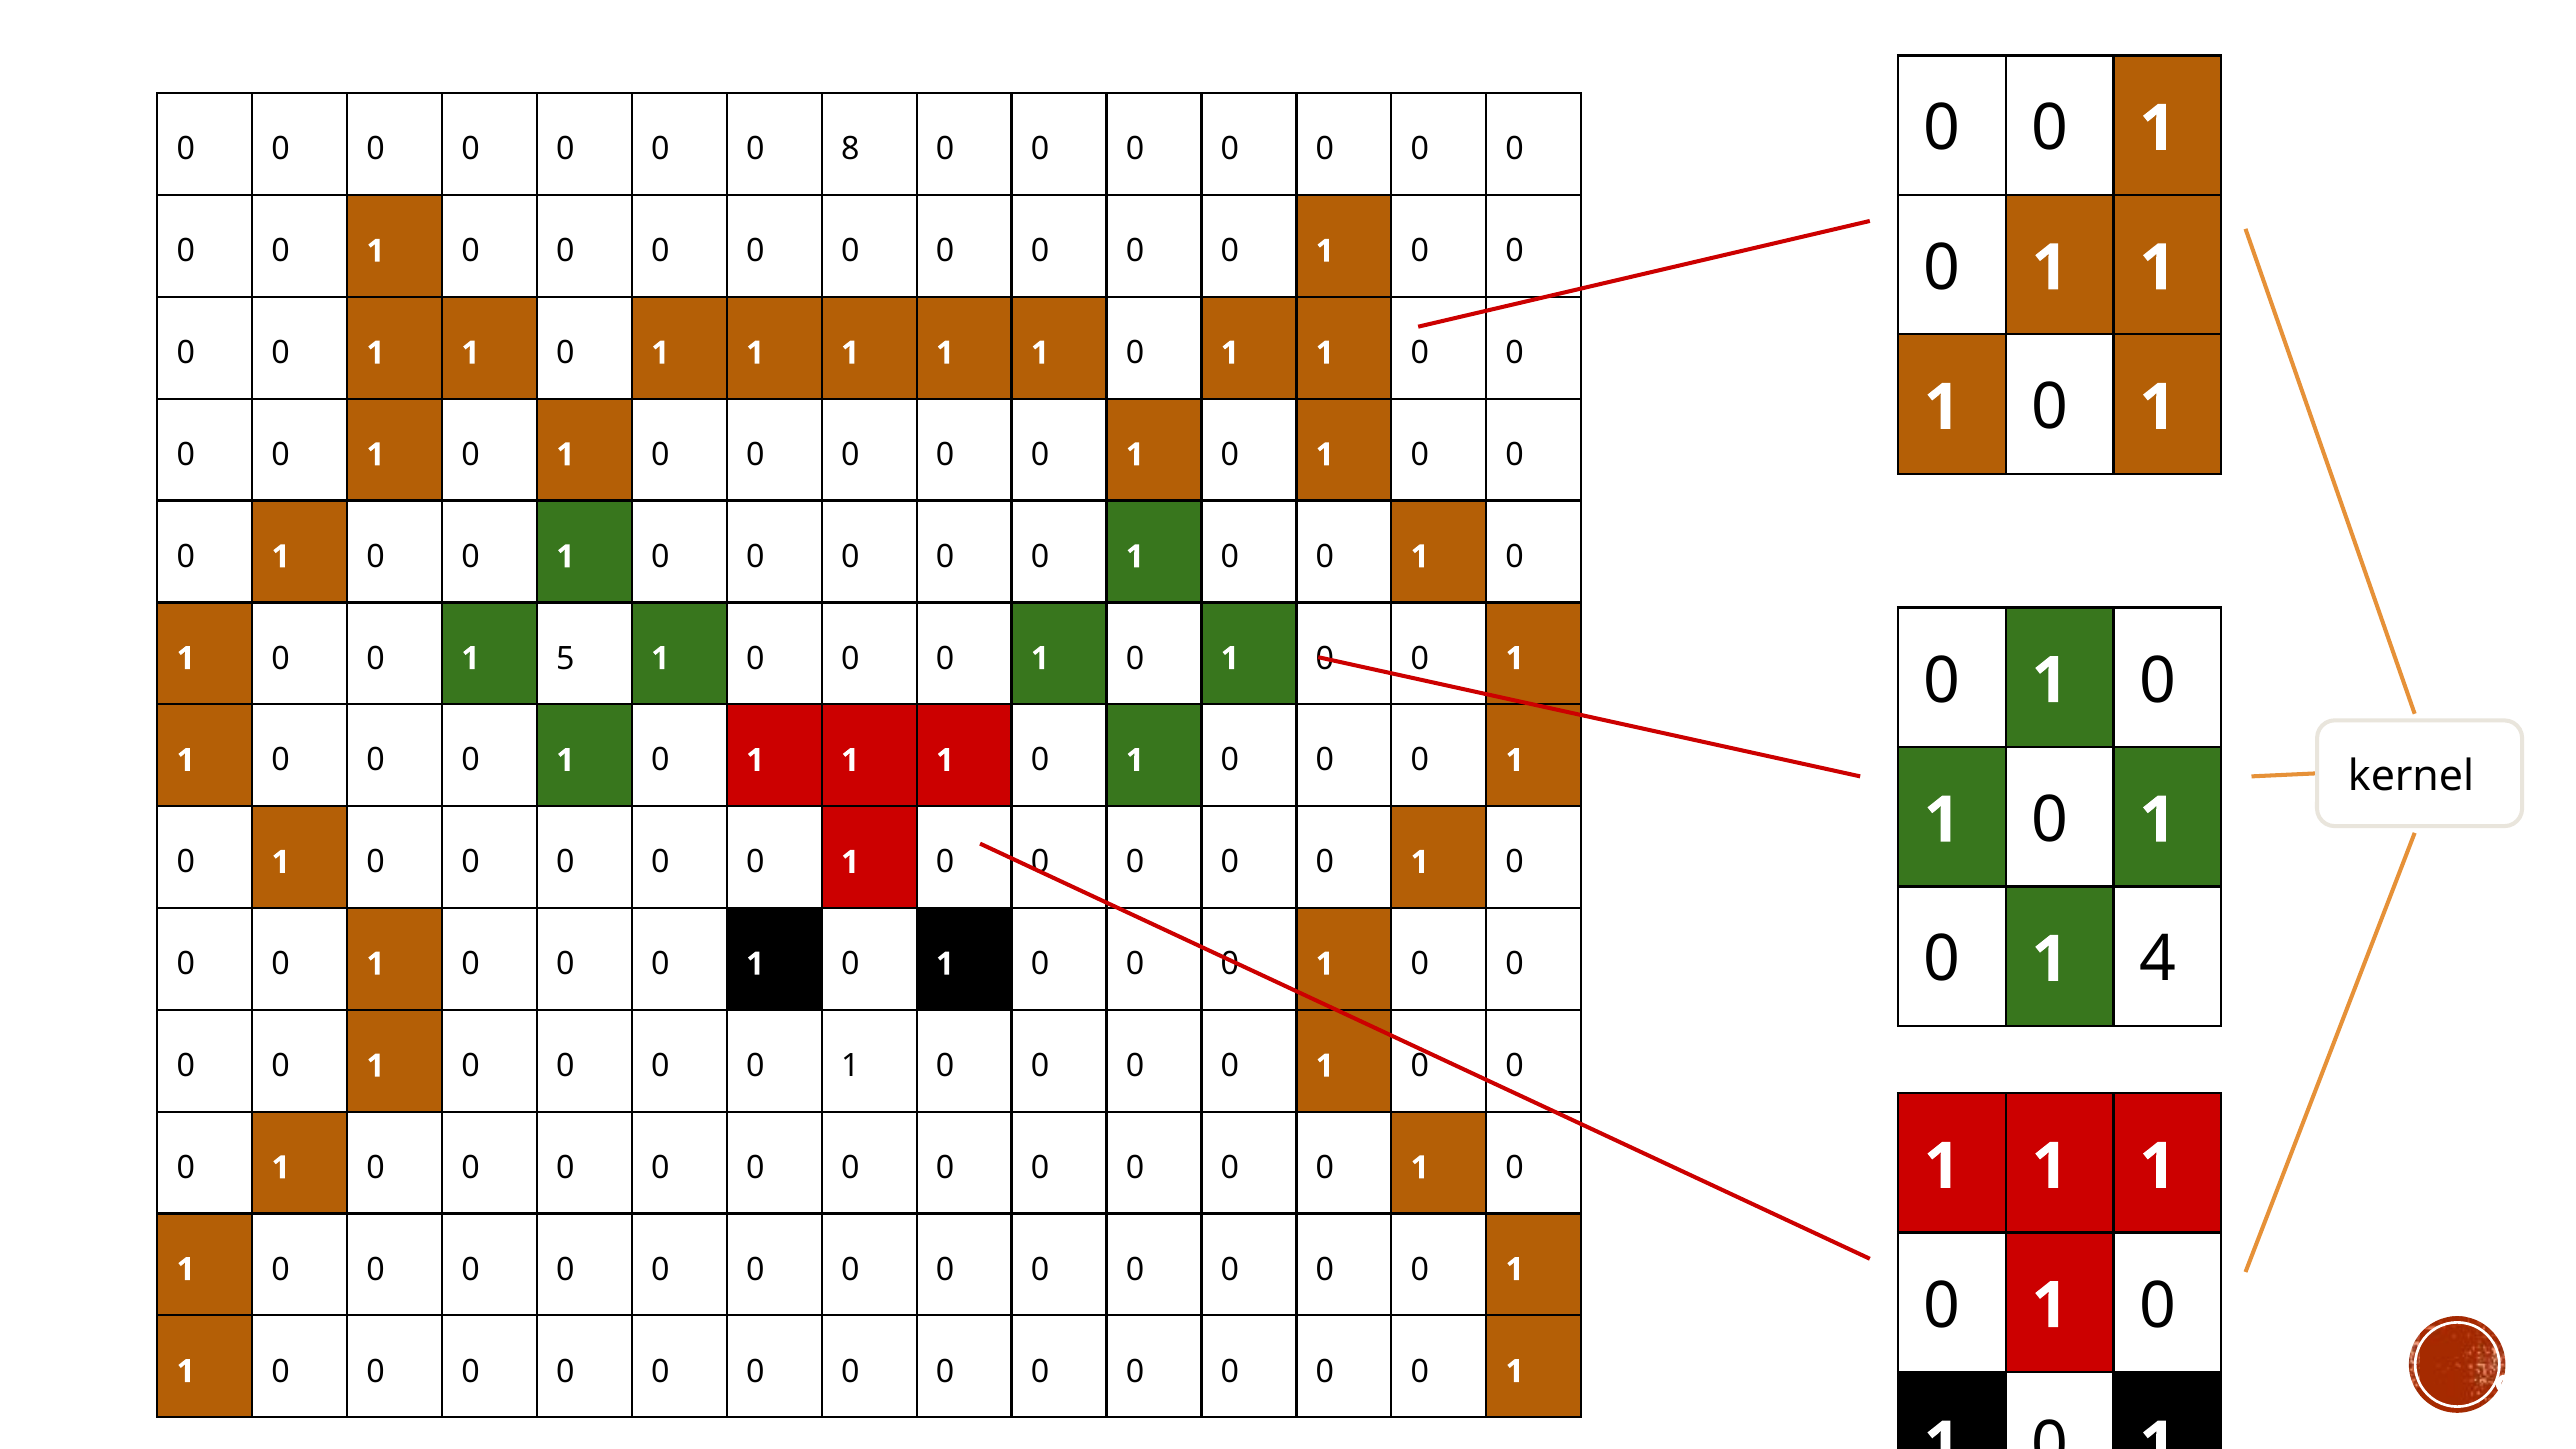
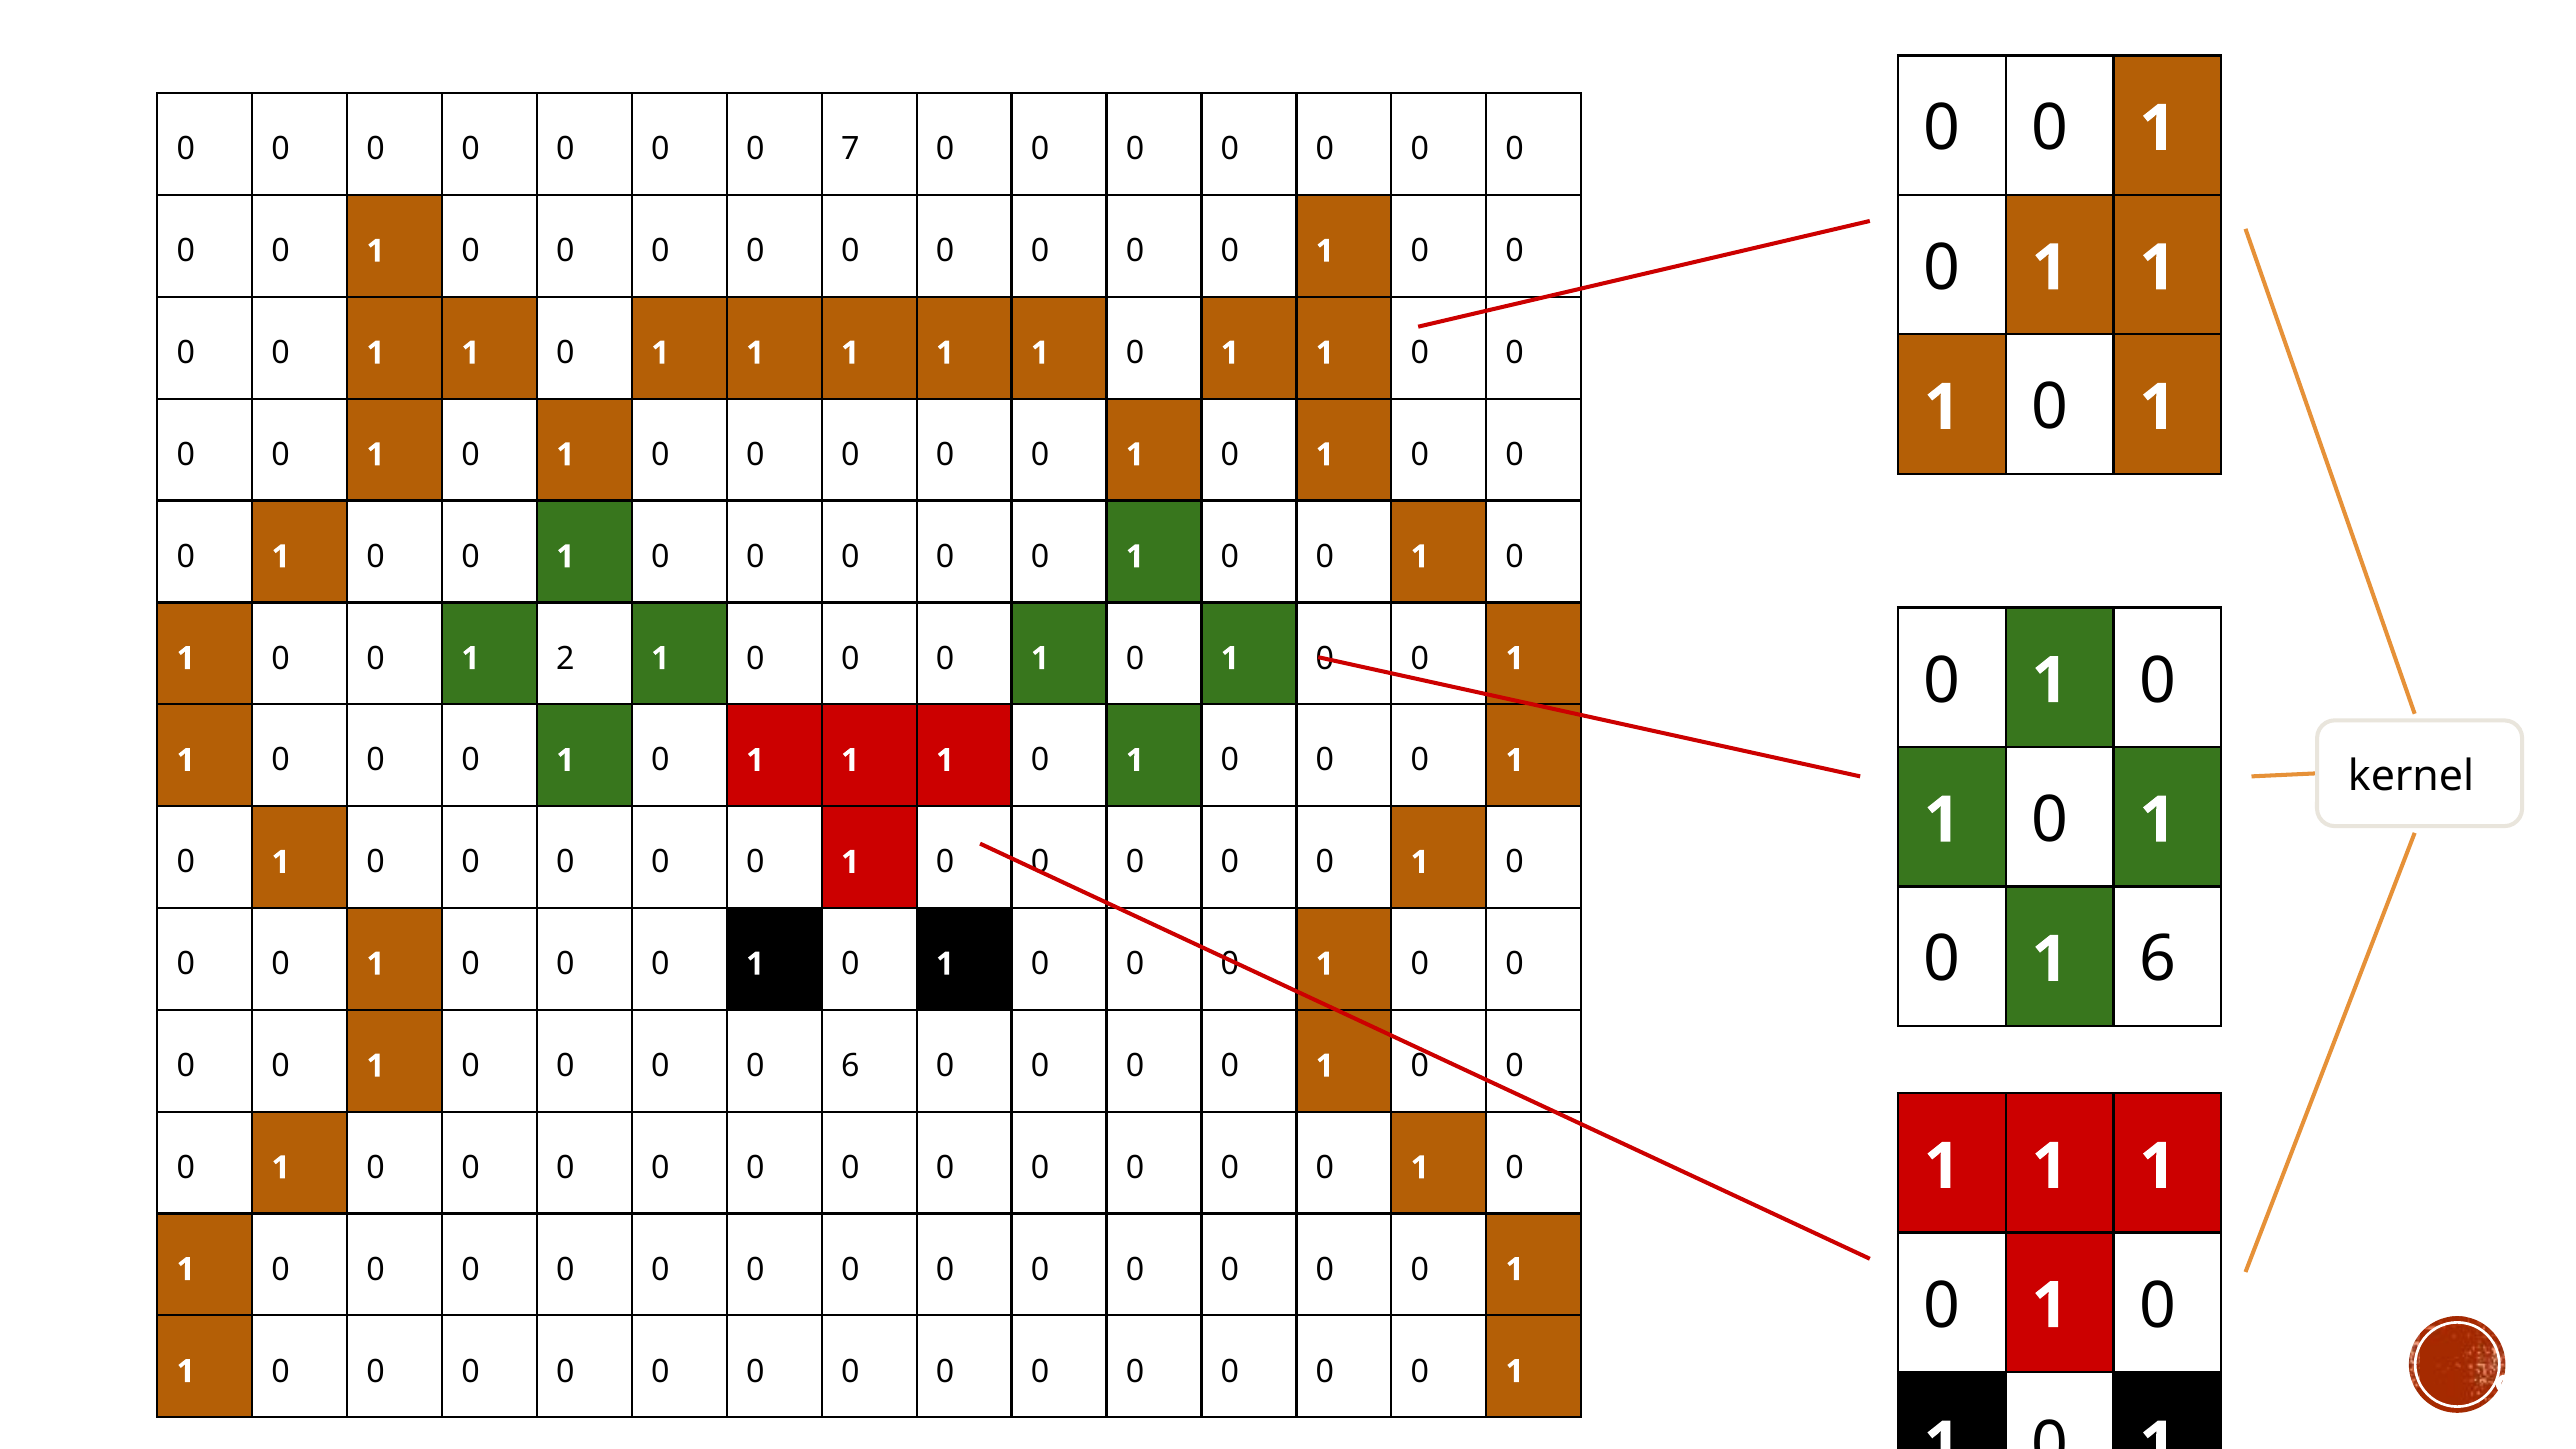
8: 8 -> 7
5: 5 -> 2
1 4: 4 -> 6
1 at (850, 1066): 1 -> 6
